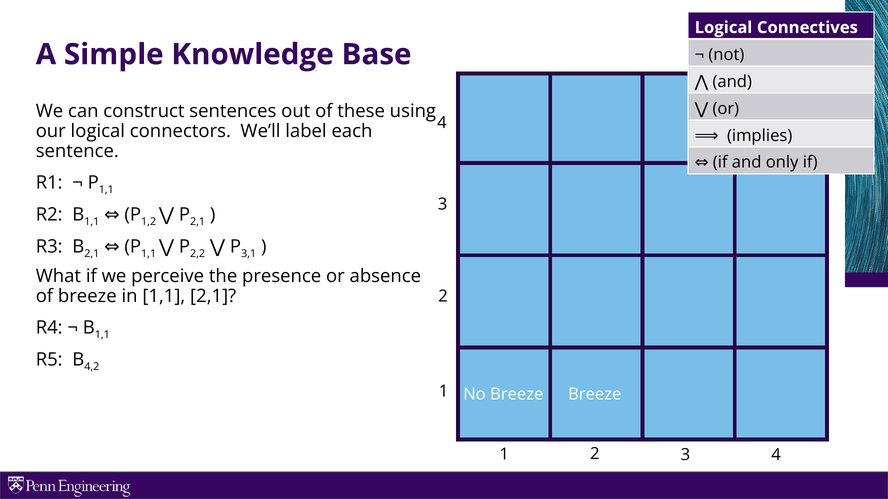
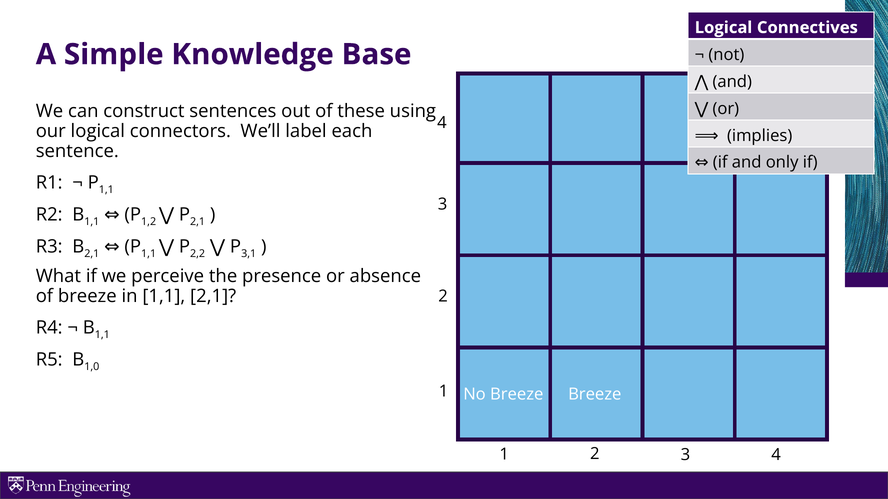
4,2: 4,2 -> 1,0
